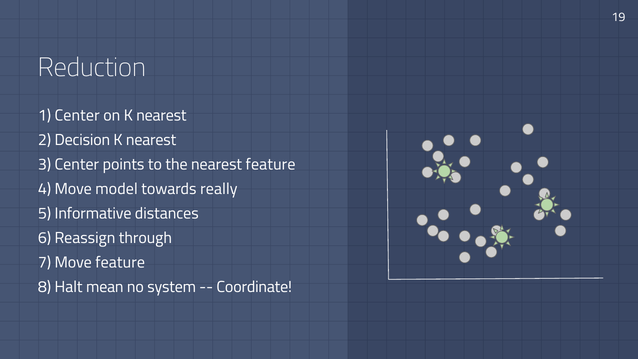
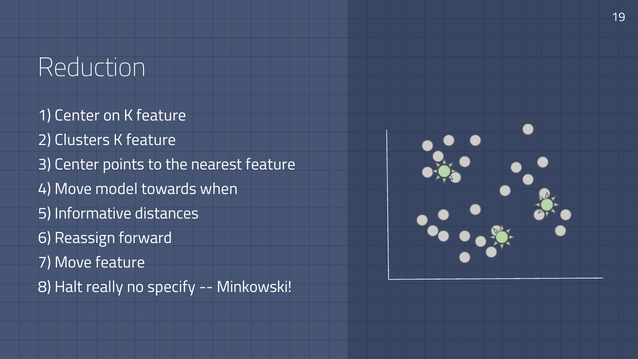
on K nearest: nearest -> feature
Decision: Decision -> Clusters
nearest at (151, 140): nearest -> feature
really: really -> when
through: through -> forward
mean: mean -> really
system: system -> specify
Coordinate: Coordinate -> Minkowski
